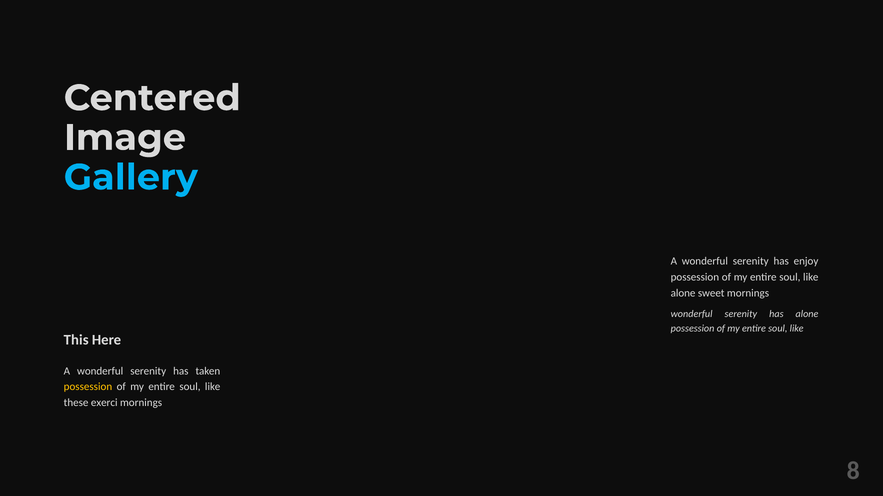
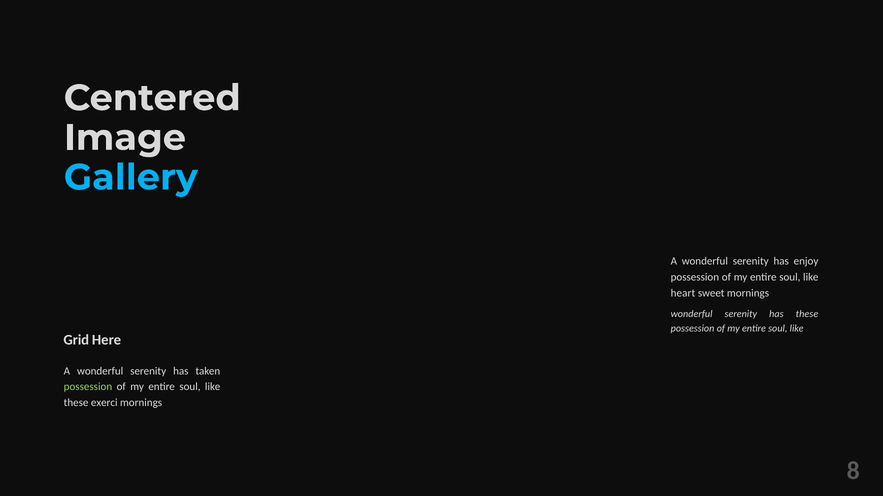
alone at (683, 293): alone -> heart
has alone: alone -> these
This: This -> Grid
possession at (88, 387) colour: yellow -> light green
